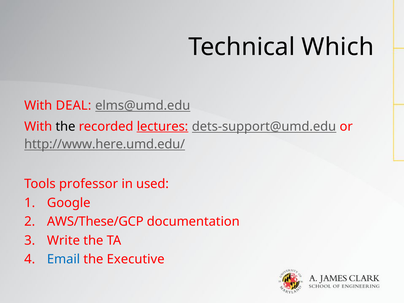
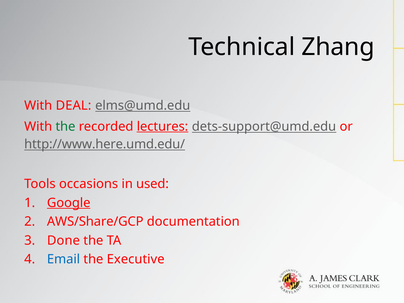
Which: Which -> Zhang
the at (65, 127) colour: black -> green
professor: professor -> occasions
Google underline: none -> present
AWS/These/GCP: AWS/These/GCP -> AWS/Share/GCP
Write: Write -> Done
